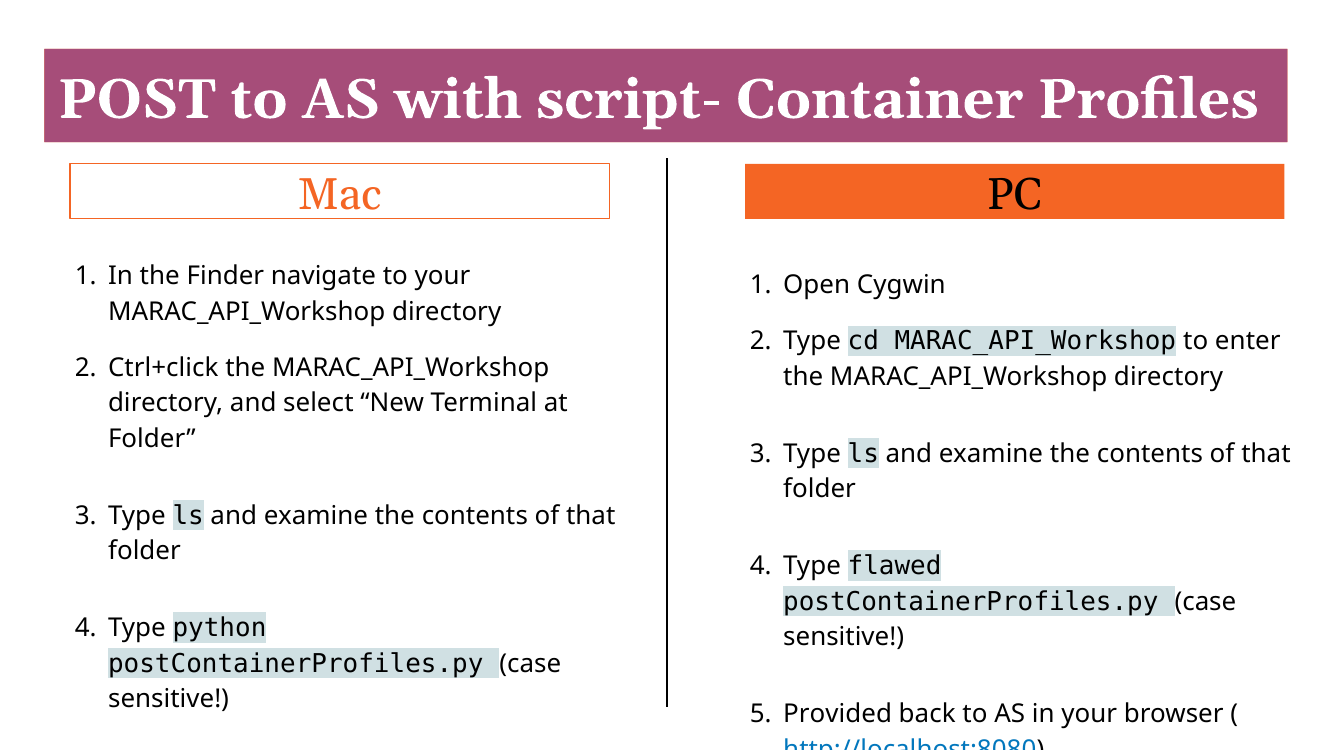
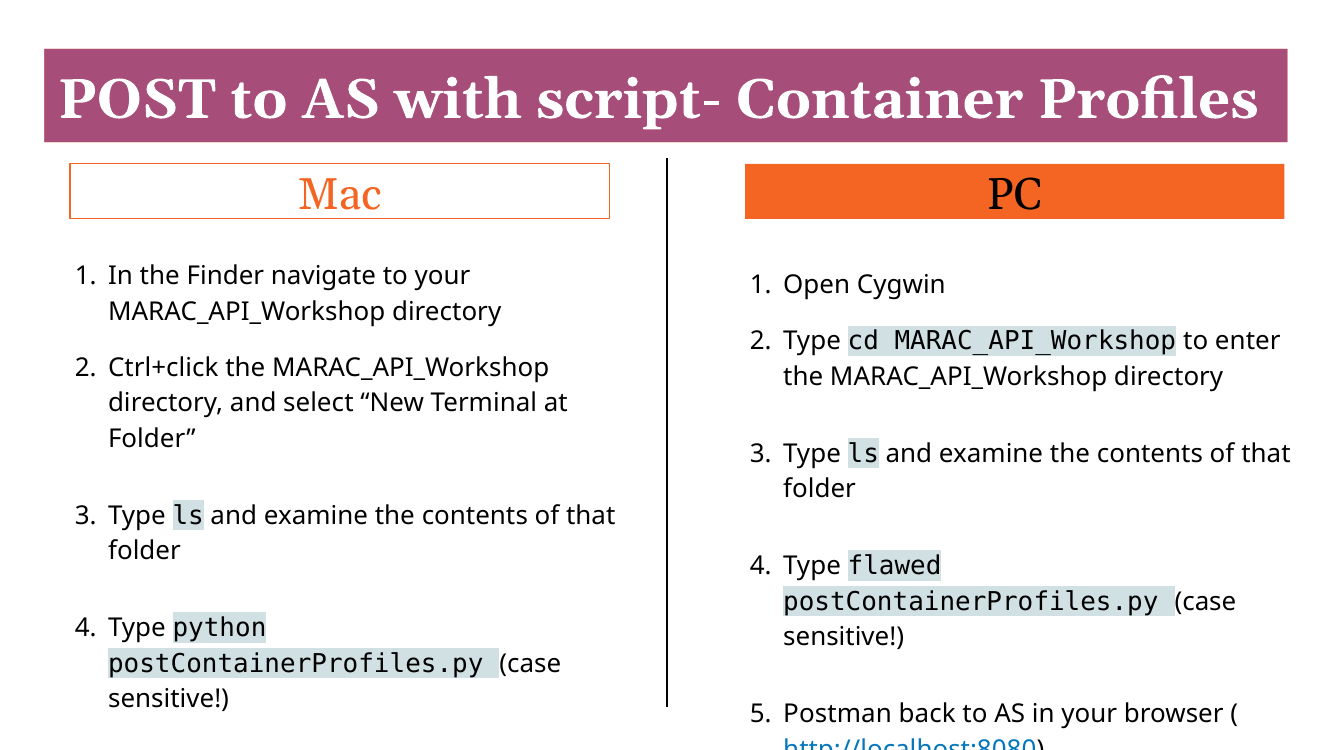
Provided: Provided -> Postman
